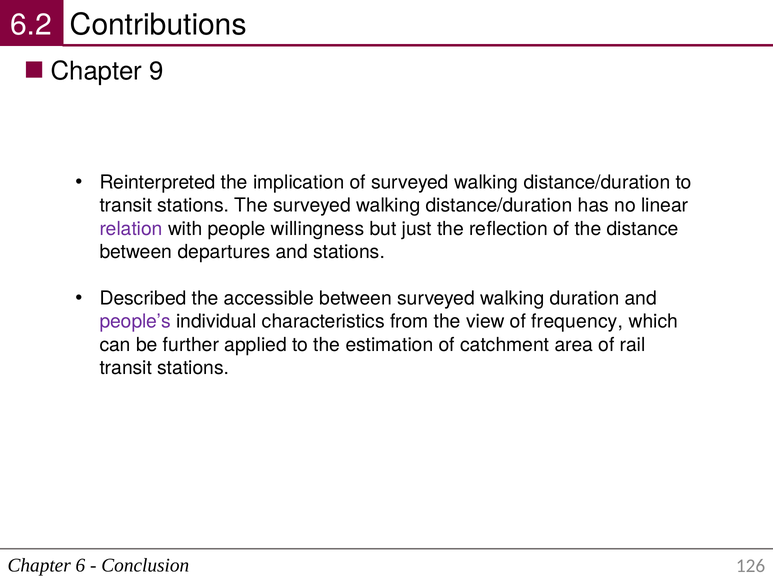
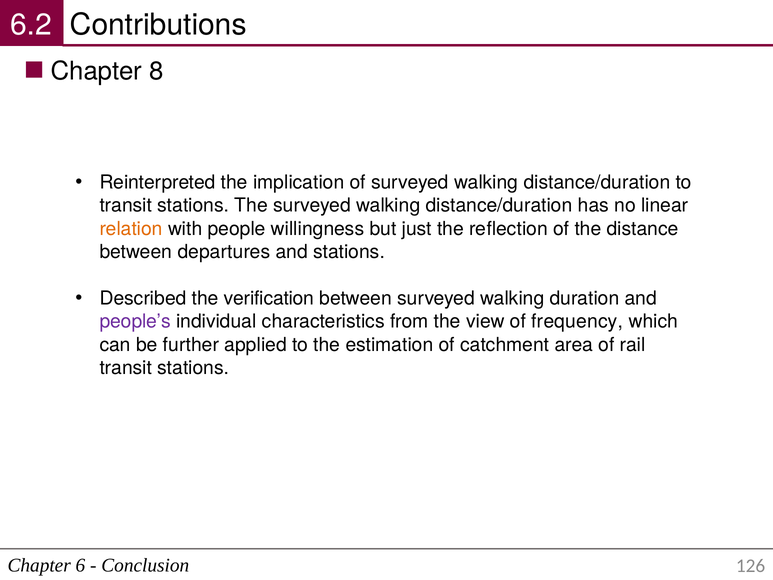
9: 9 -> 8
relation colour: purple -> orange
accessible: accessible -> verification
